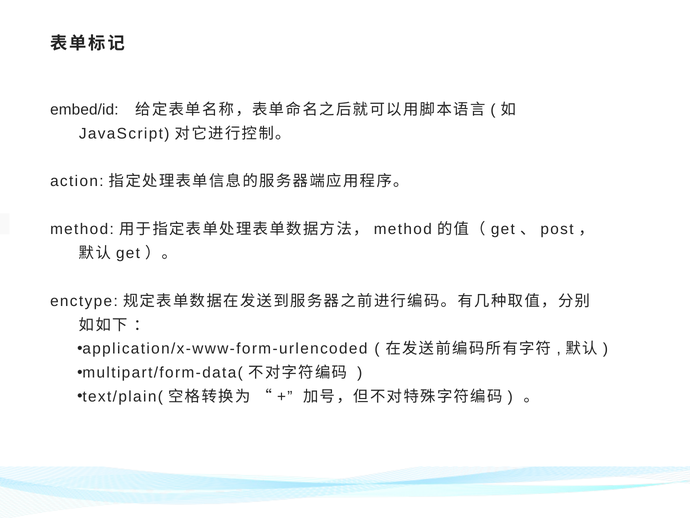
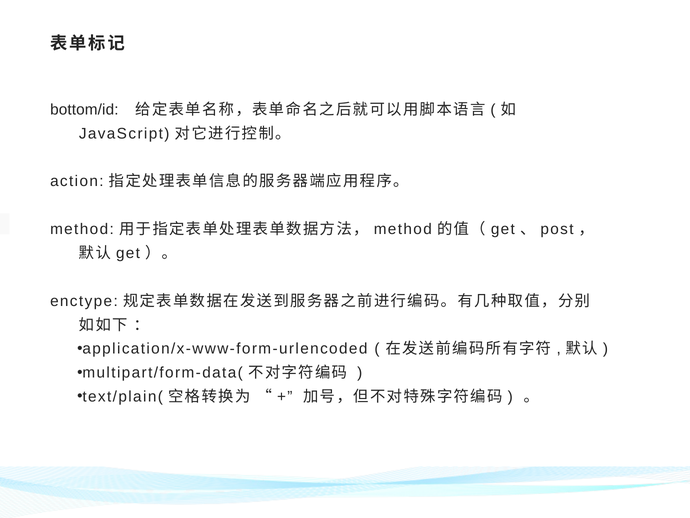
embed/id: embed/id -> bottom/id
